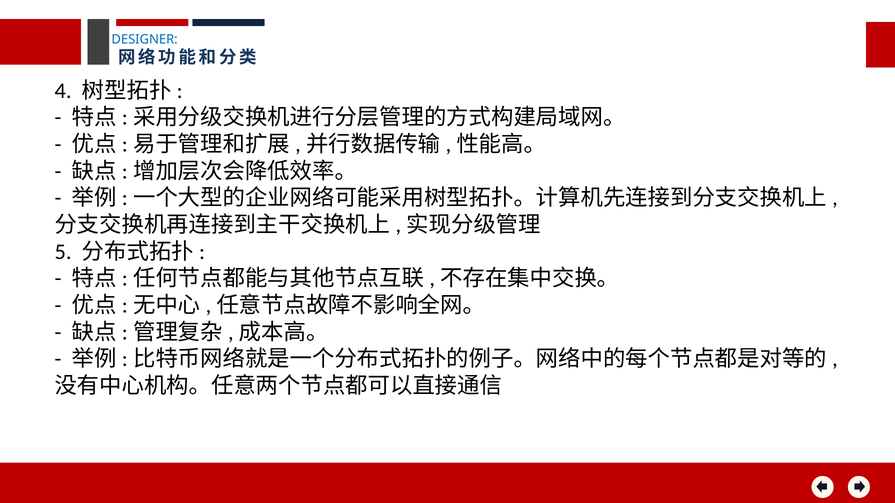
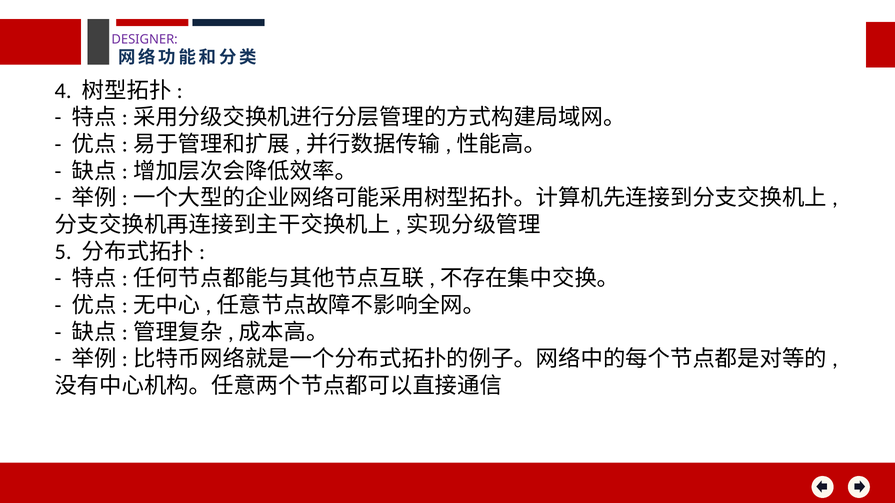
DESIGNER colour: blue -> purple
